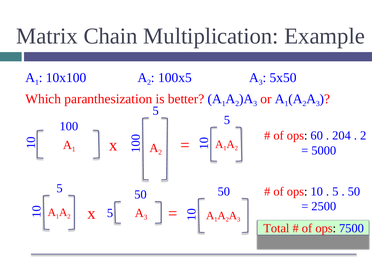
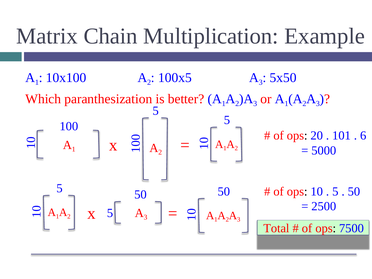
60: 60 -> 20
204: 204 -> 101
2 at (363, 136): 2 -> 6
